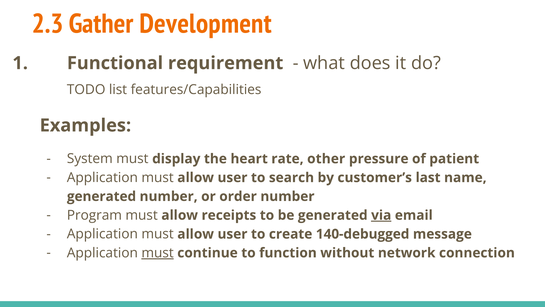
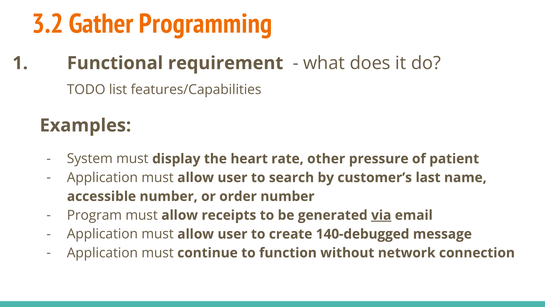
2.3: 2.3 -> 3.2
Development: Development -> Programming
generated at (102, 196): generated -> accessible
must at (158, 253) underline: present -> none
